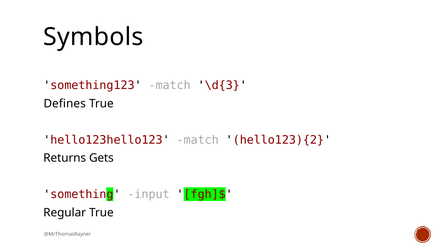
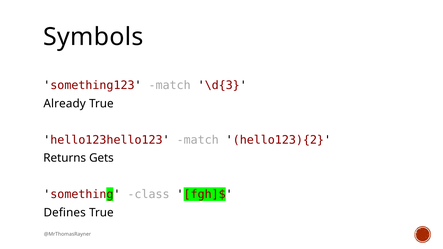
Defines: Defines -> Already
input: input -> class
Regular: Regular -> Defines
